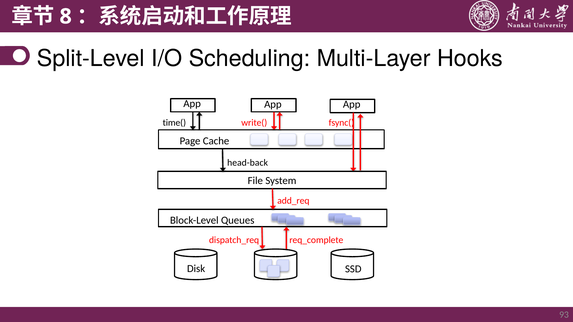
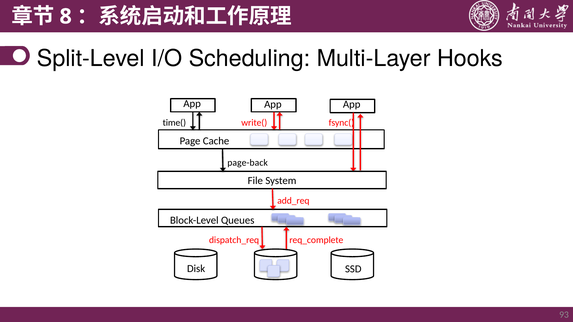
head-back: head-back -> page-back
